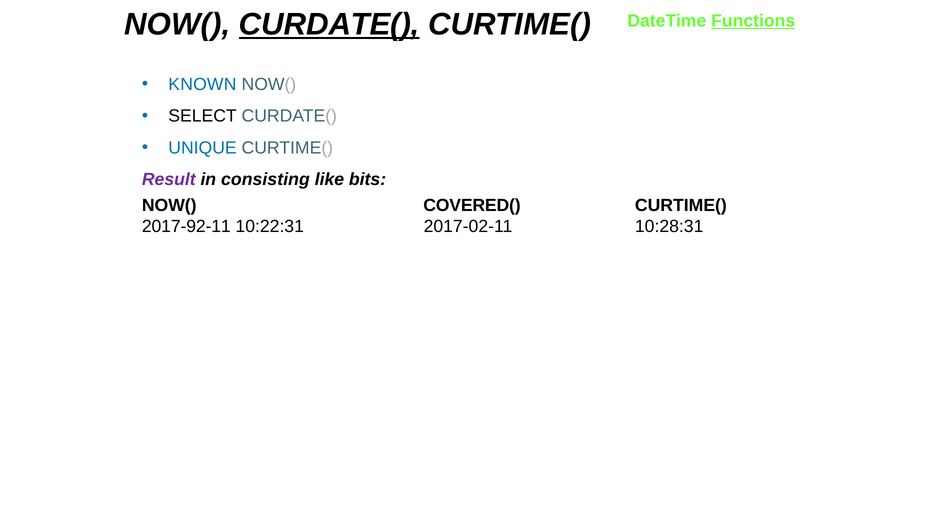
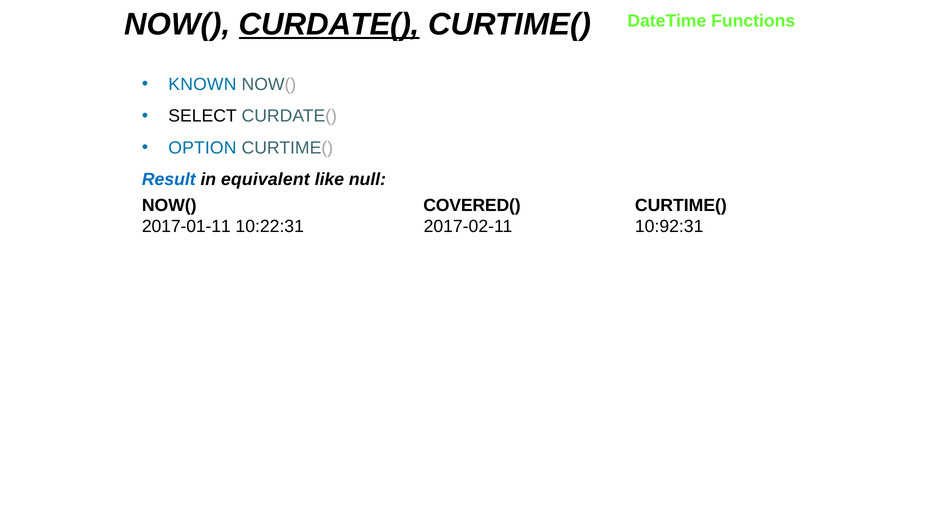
Functions underline: present -> none
UNIQUE: UNIQUE -> OPTION
Result colour: purple -> blue
consisting: consisting -> equivalent
bits: bits -> null
2017-92-11: 2017-92-11 -> 2017-01-11
10:28:31: 10:28:31 -> 10:92:31
